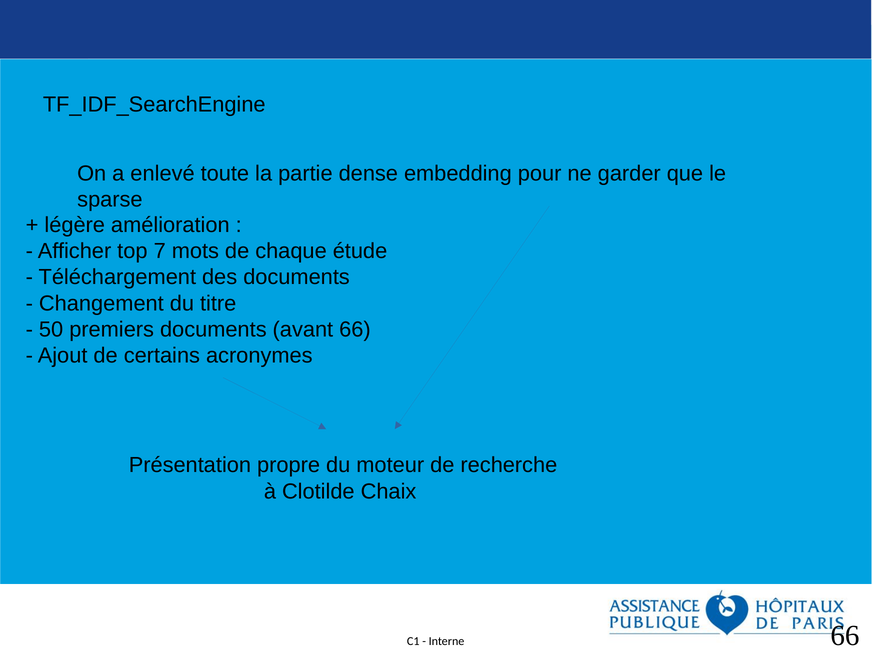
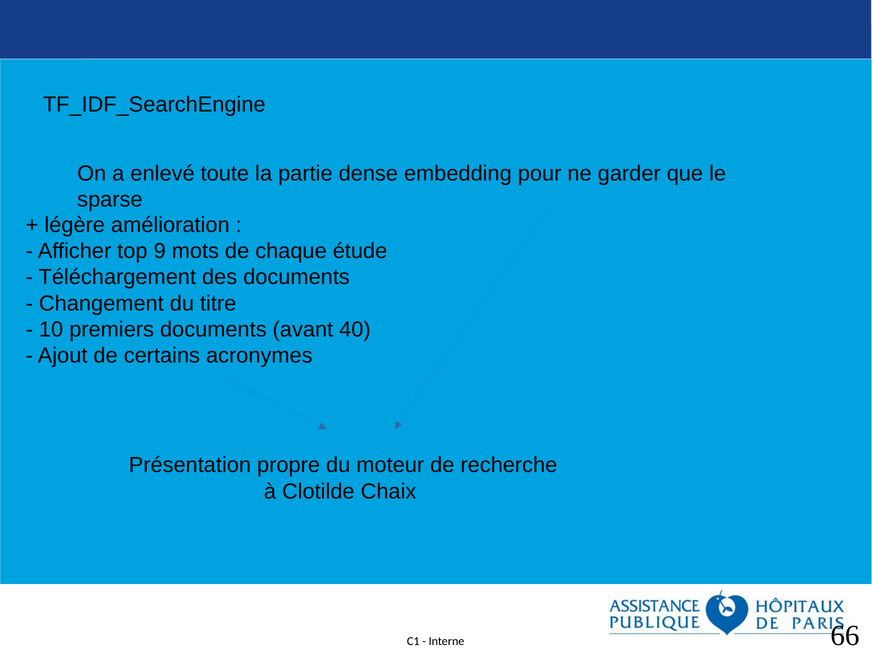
7: 7 -> 9
50: 50 -> 10
avant 66: 66 -> 40
